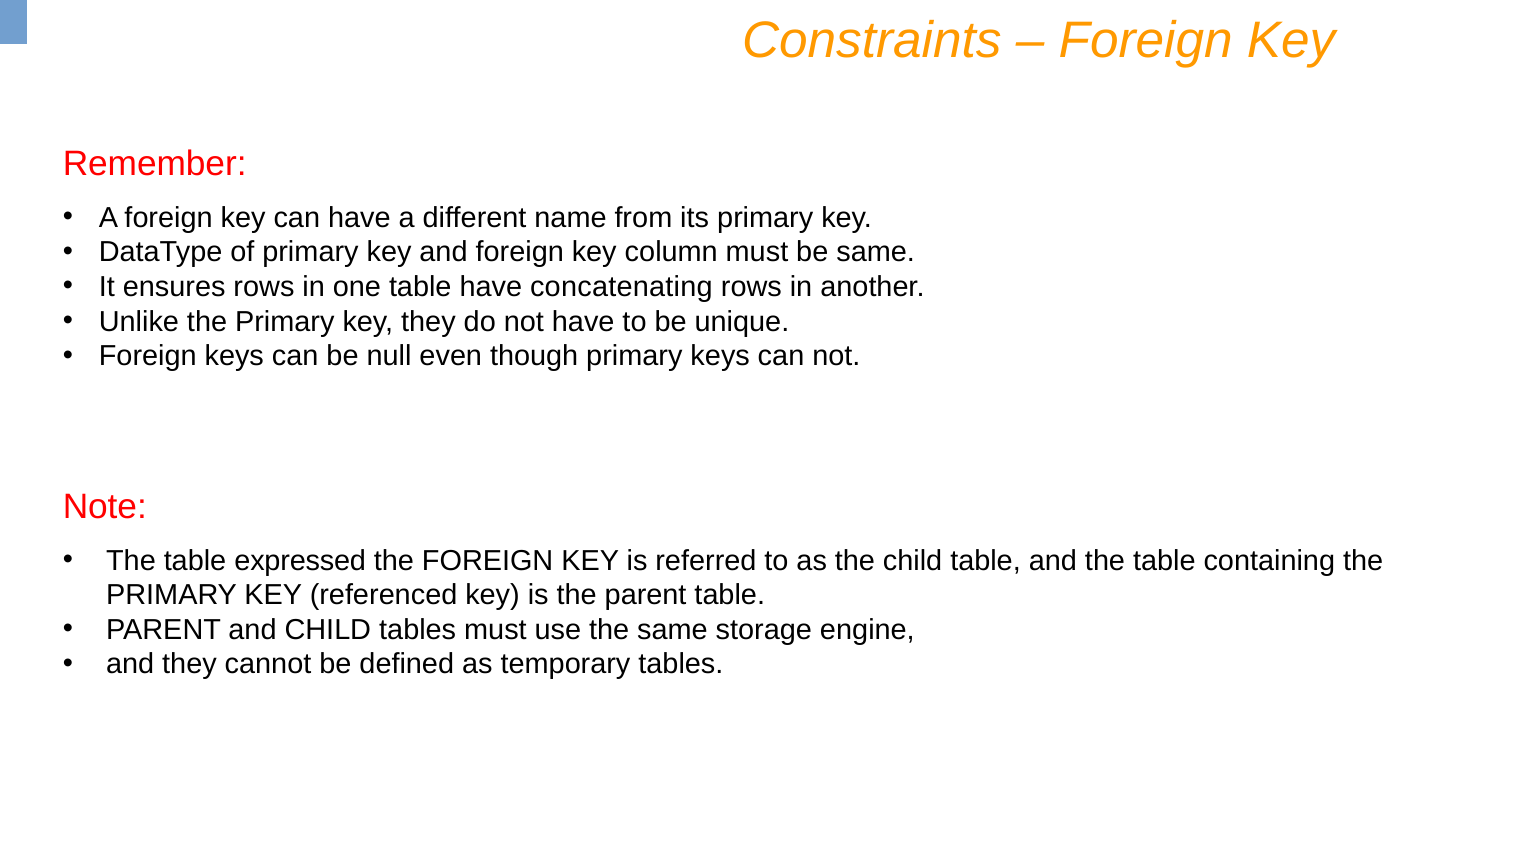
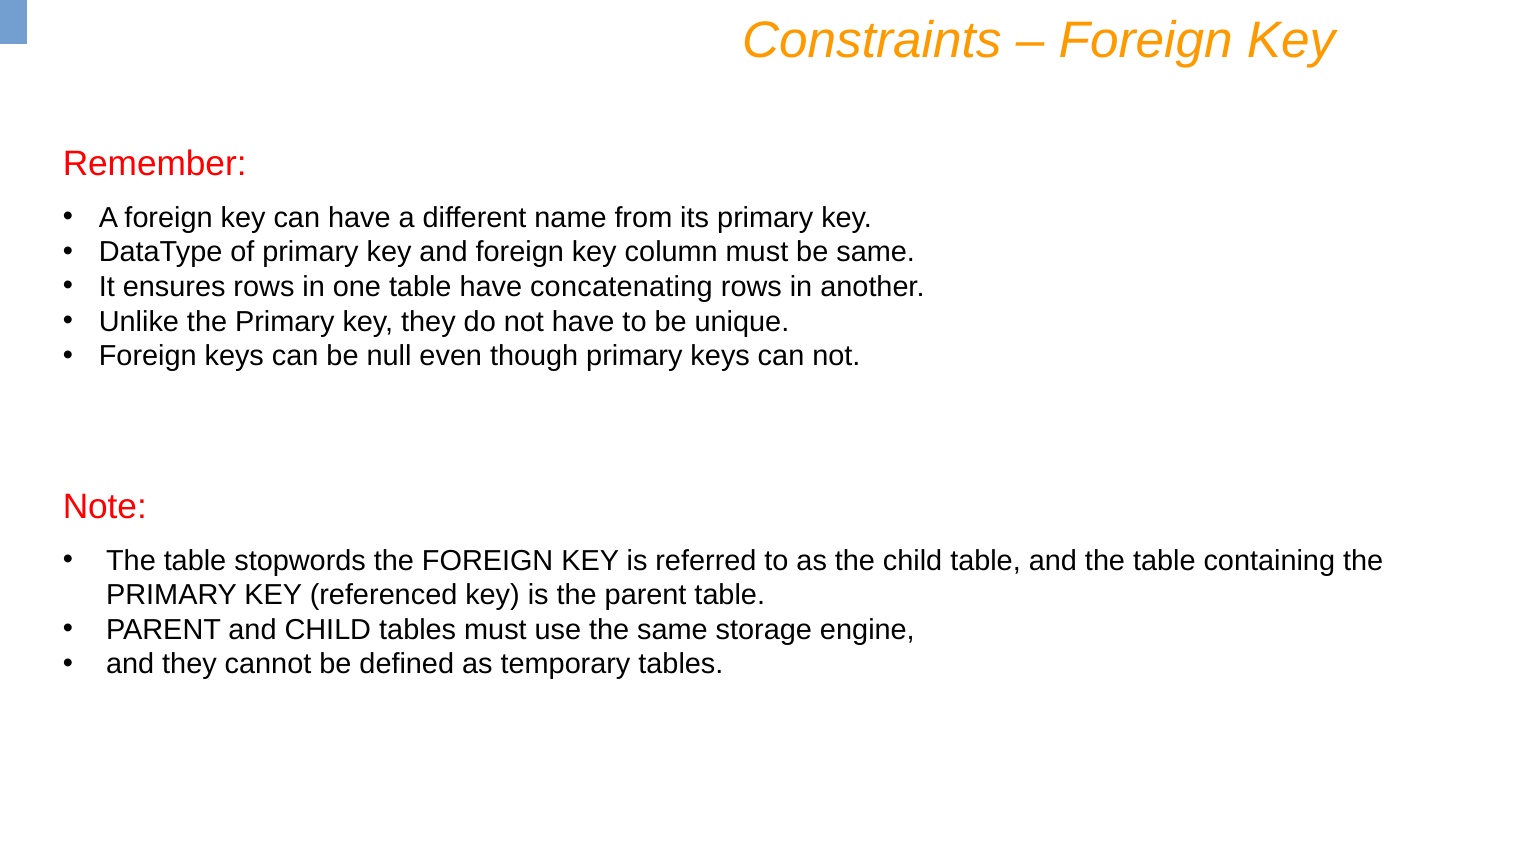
expressed: expressed -> stopwords
